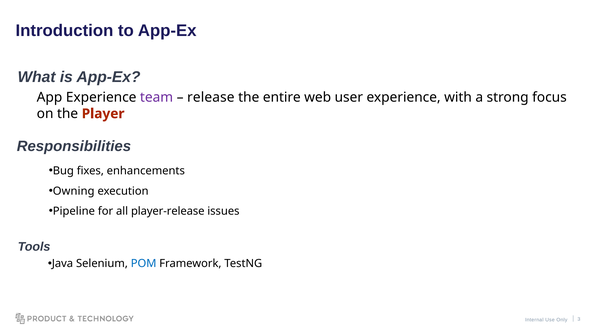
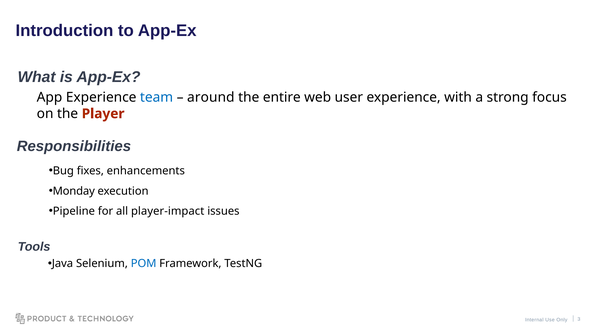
team colour: purple -> blue
release: release -> around
Owning: Owning -> Monday
player-release: player-release -> player-impact
